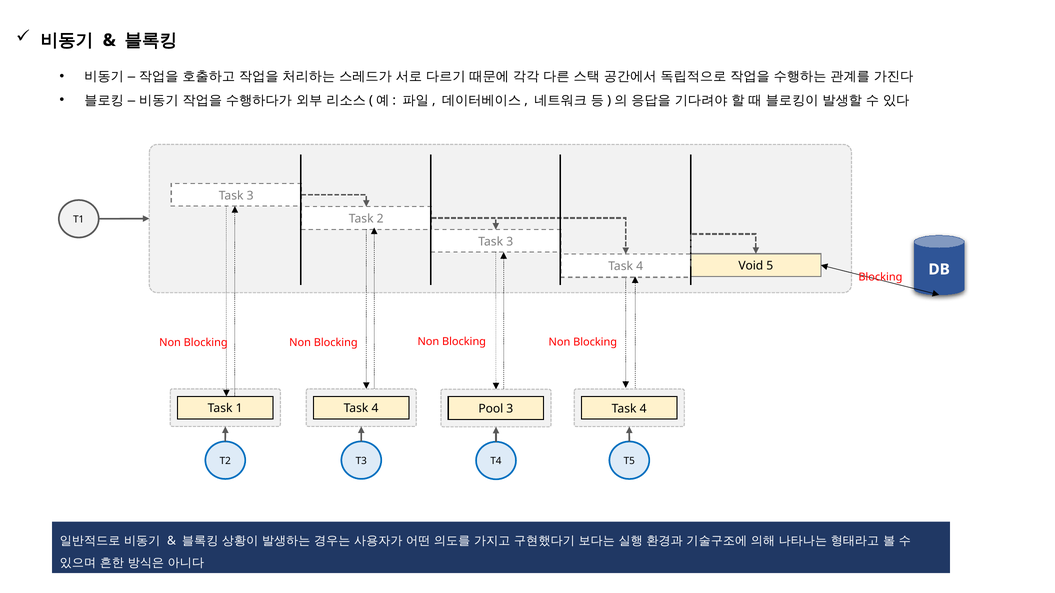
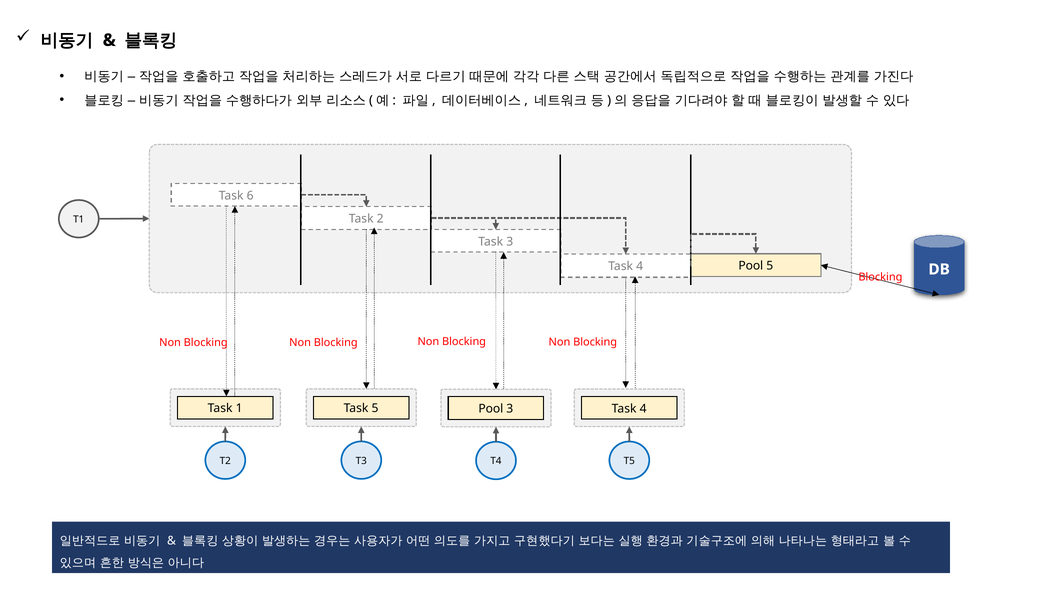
3 at (250, 196): 3 -> 6
4 Void: Void -> Pool
4 at (375, 409): 4 -> 5
